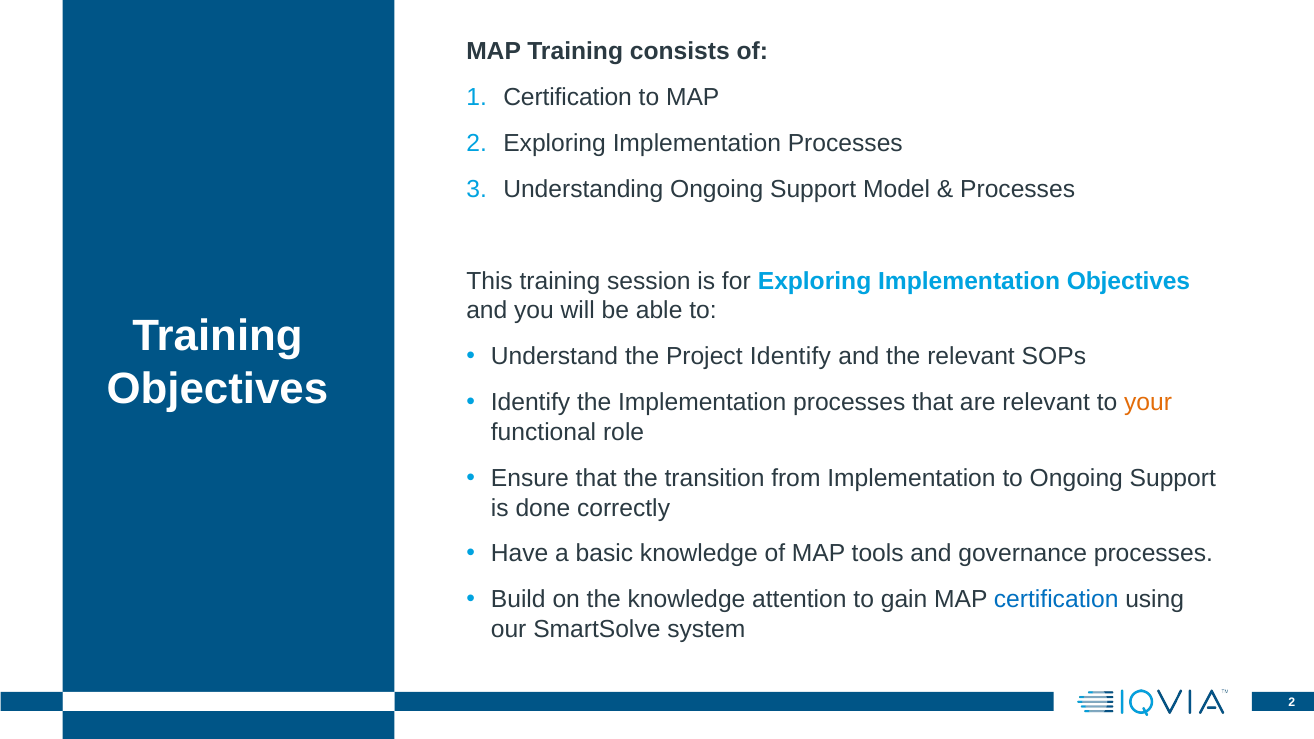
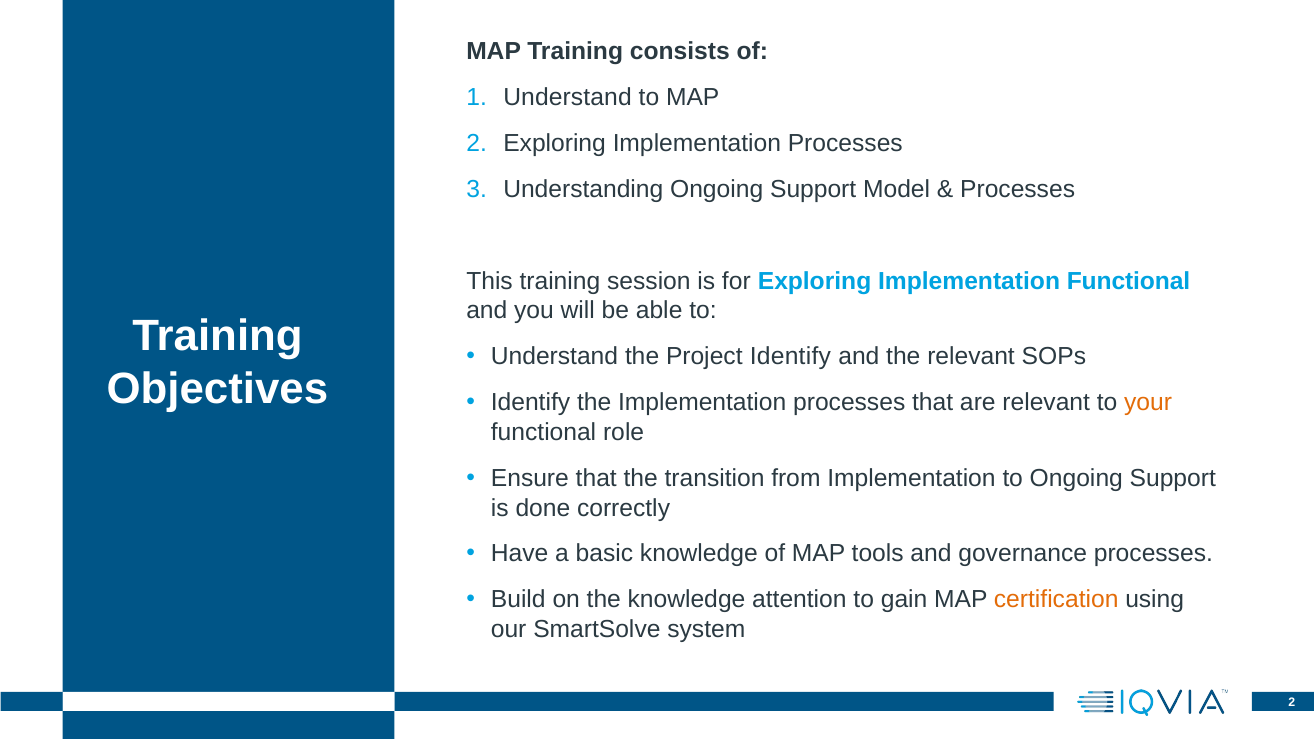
Certification at (568, 97): Certification -> Understand
Implementation Objectives: Objectives -> Functional
certification at (1056, 600) colour: blue -> orange
